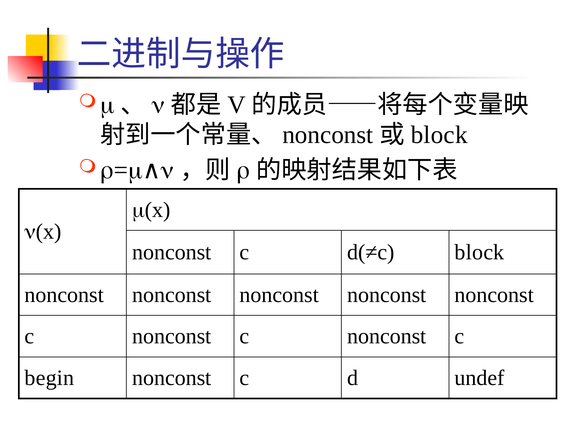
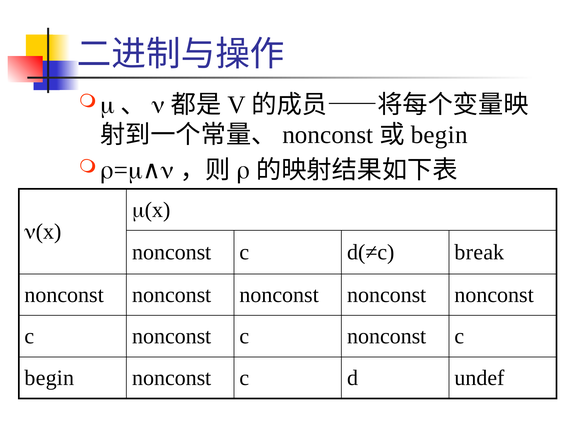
block at (439, 135): block -> begin
d(≠c block: block -> break
